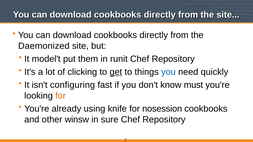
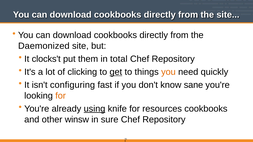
model't: model't -> clocks't
runit: runit -> total
you at (168, 72) colour: blue -> orange
must: must -> sane
using underline: none -> present
nosession: nosession -> resources
